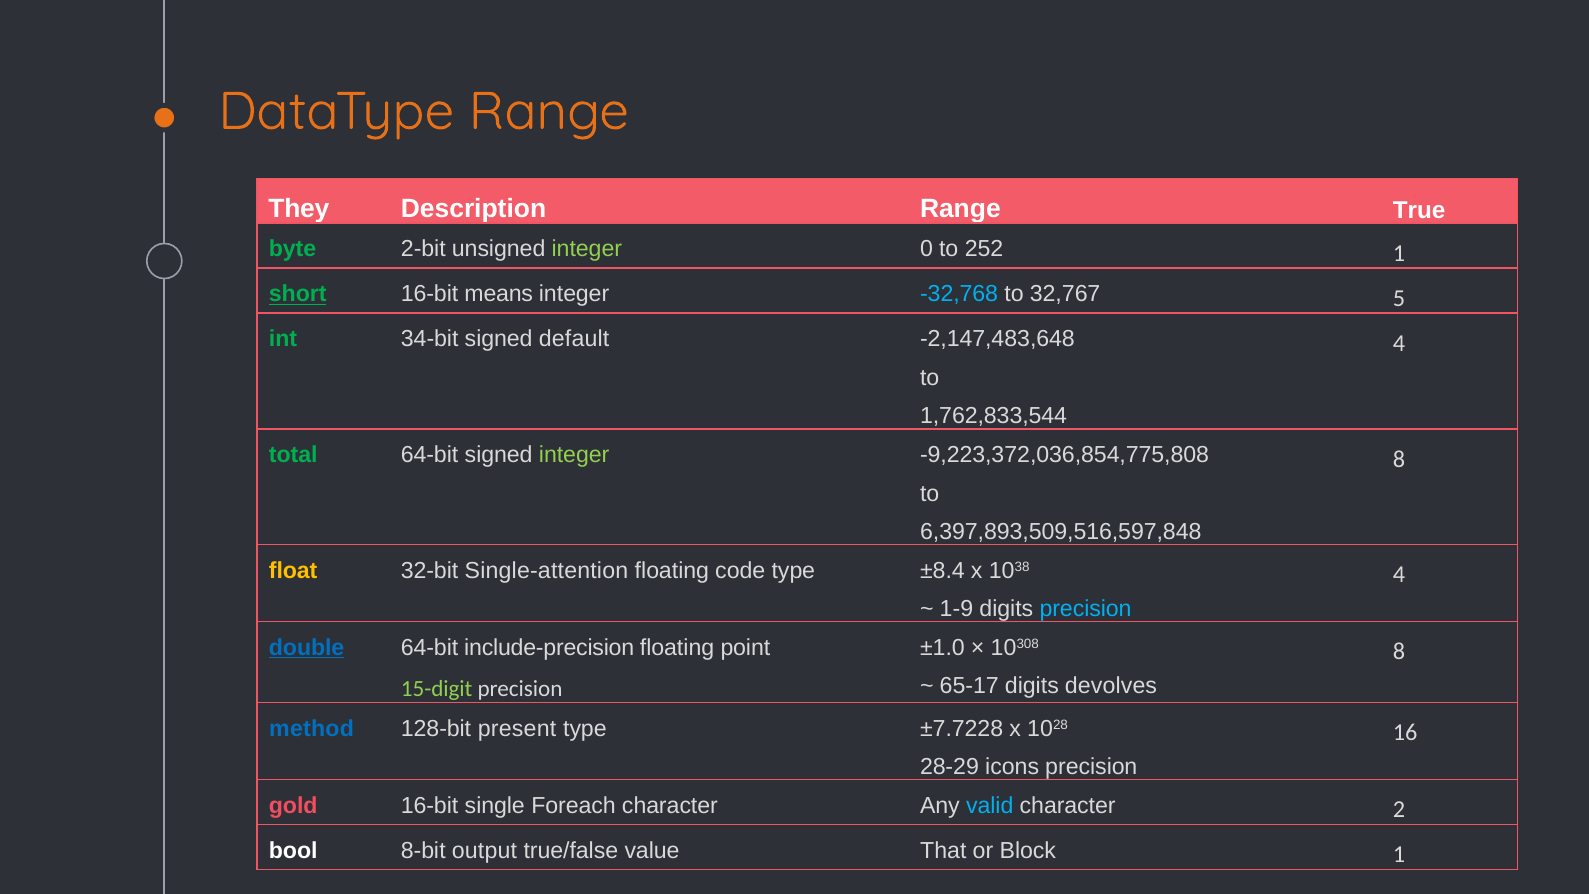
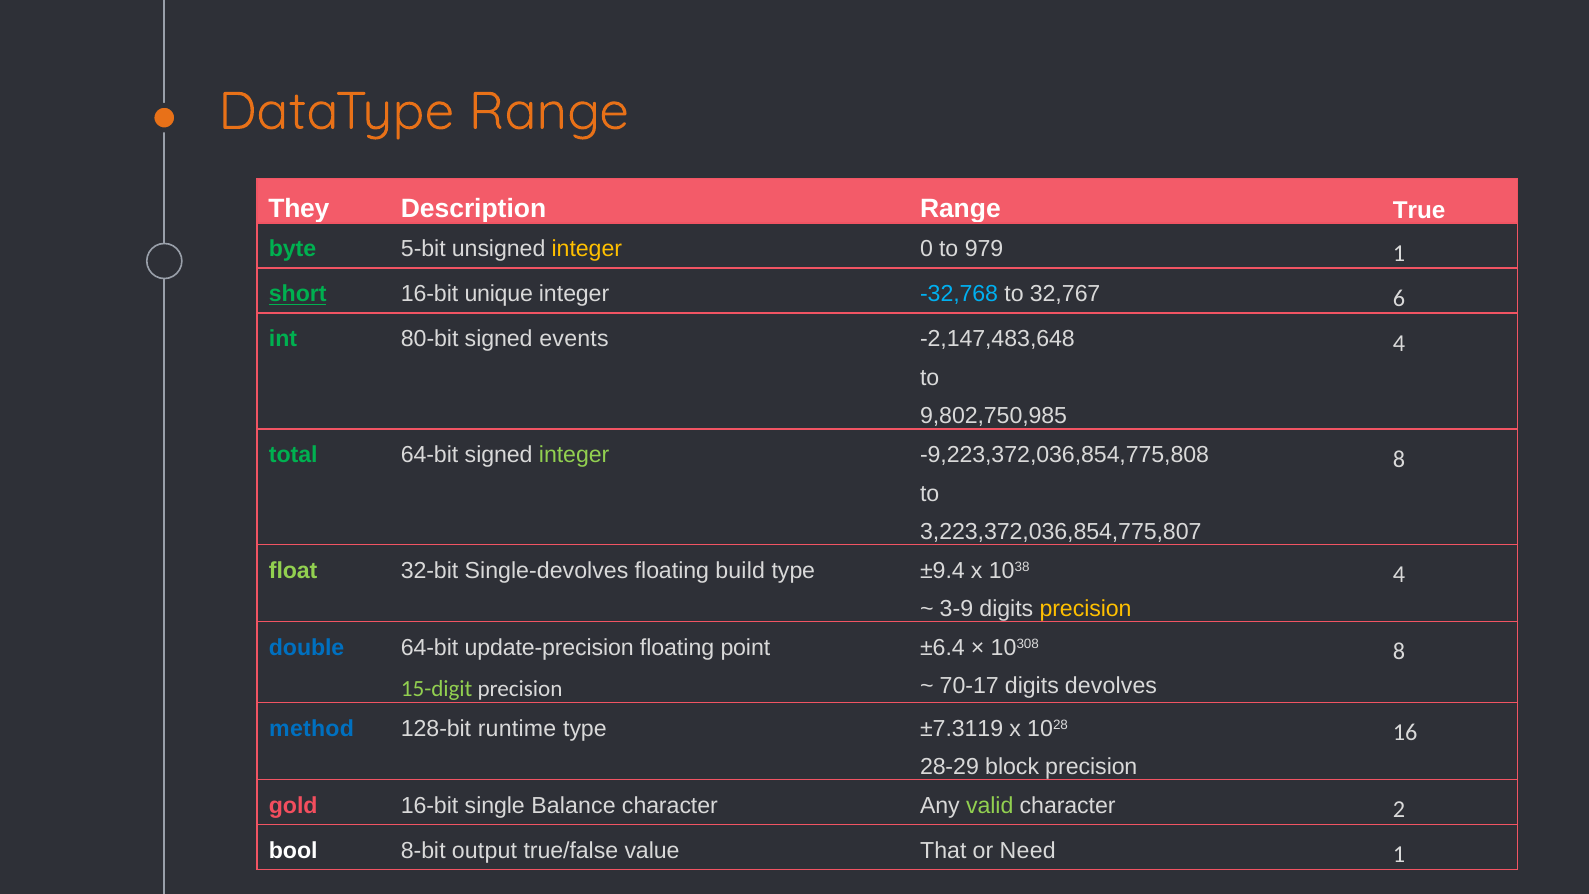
2-bit: 2-bit -> 5-bit
integer at (587, 249) colour: light green -> yellow
252: 252 -> 979
means: means -> unique
5: 5 -> 6
34-bit: 34-bit -> 80-bit
default: default -> events
1,762,833,544: 1,762,833,544 -> 9,802,750,985
6,397,893,509,516,597,848: 6,397,893,509,516,597,848 -> 3,223,372,036,854,775,807
float colour: yellow -> light green
Single-attention: Single-attention -> Single-devolves
code: code -> build
±8.4: ±8.4 -> ±9.4
1-9: 1-9 -> 3-9
precision at (1086, 609) colour: light blue -> yellow
double underline: present -> none
include-precision: include-precision -> update-precision
±1.0: ±1.0 -> ±6.4
65-17: 65-17 -> 70-17
present: present -> runtime
±7.7228: ±7.7228 -> ±7.3119
icons: icons -> block
Foreach: Foreach -> Balance
valid colour: light blue -> light green
Block: Block -> Need
